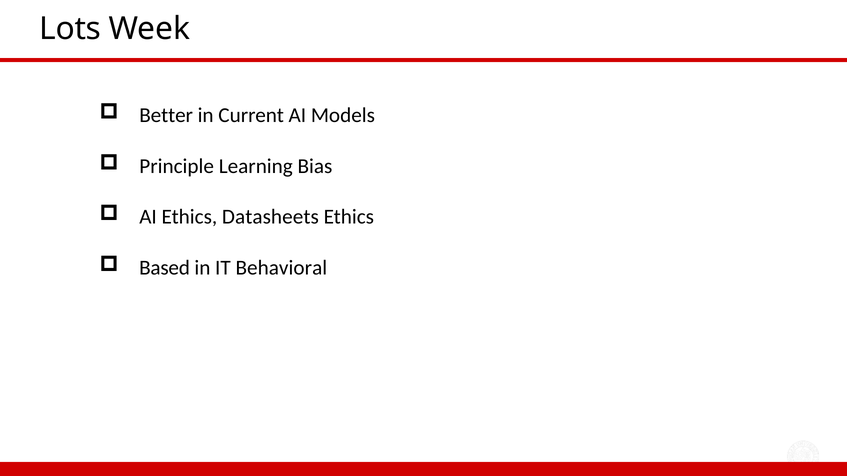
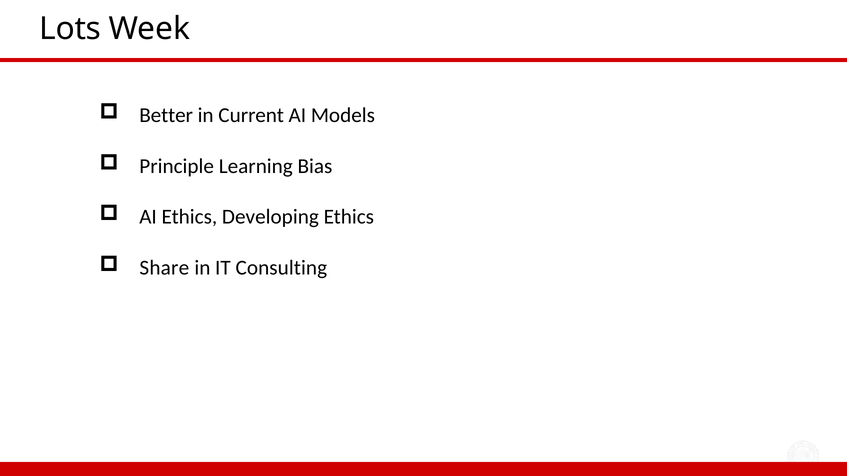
Datasheets: Datasheets -> Developing
Based: Based -> Share
Behavioral: Behavioral -> Consulting
